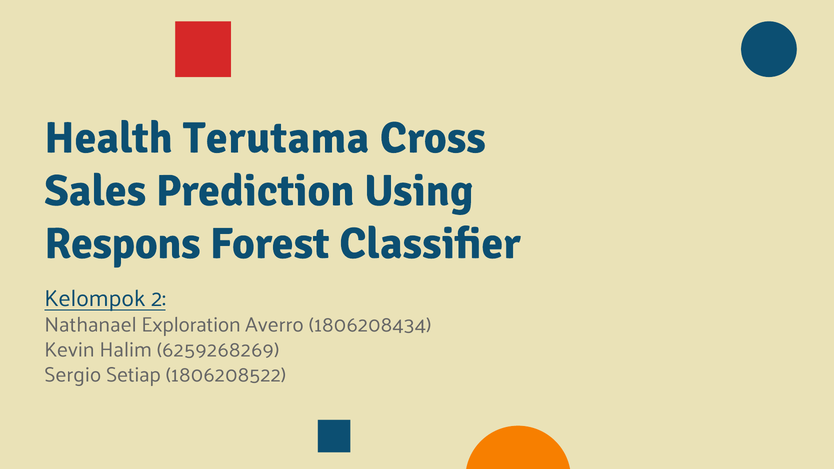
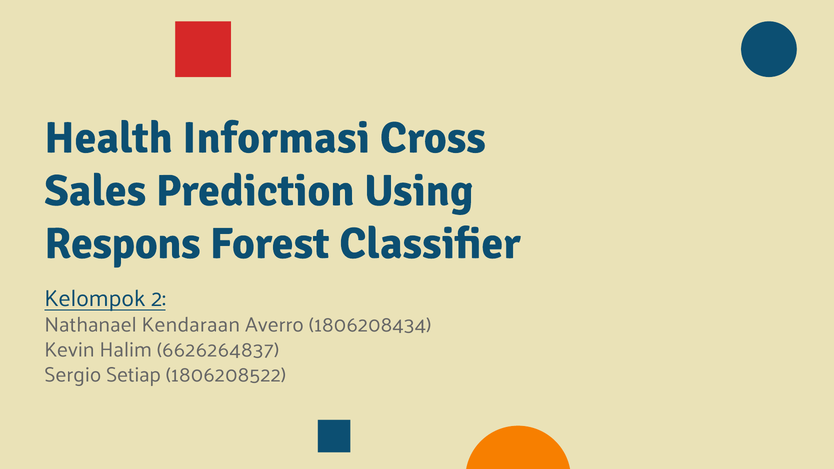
Terutama: Terutama -> Informasi
Exploration: Exploration -> Kendaraan
6259268269: 6259268269 -> 6626264837
